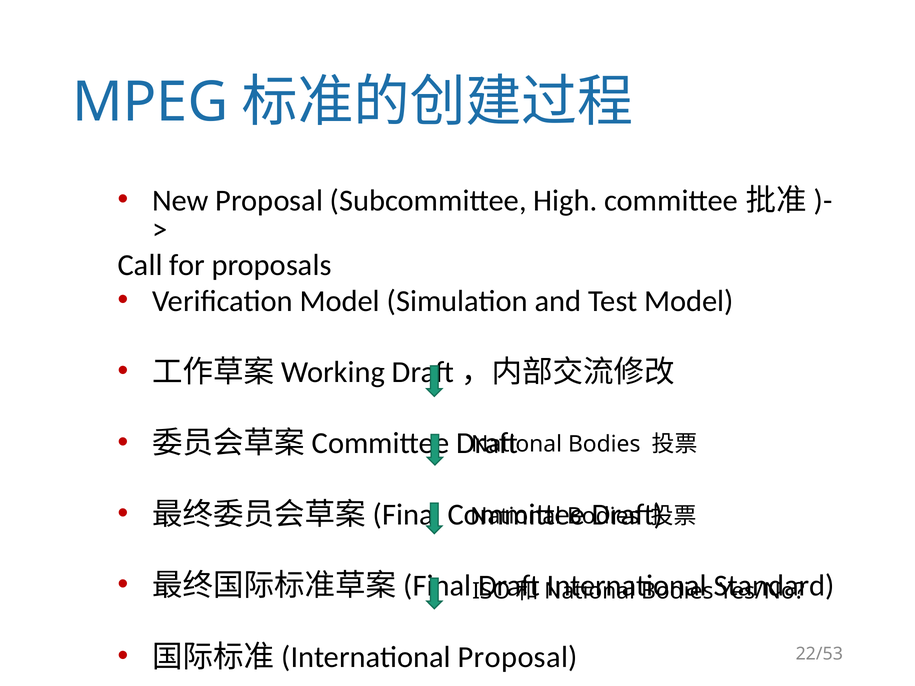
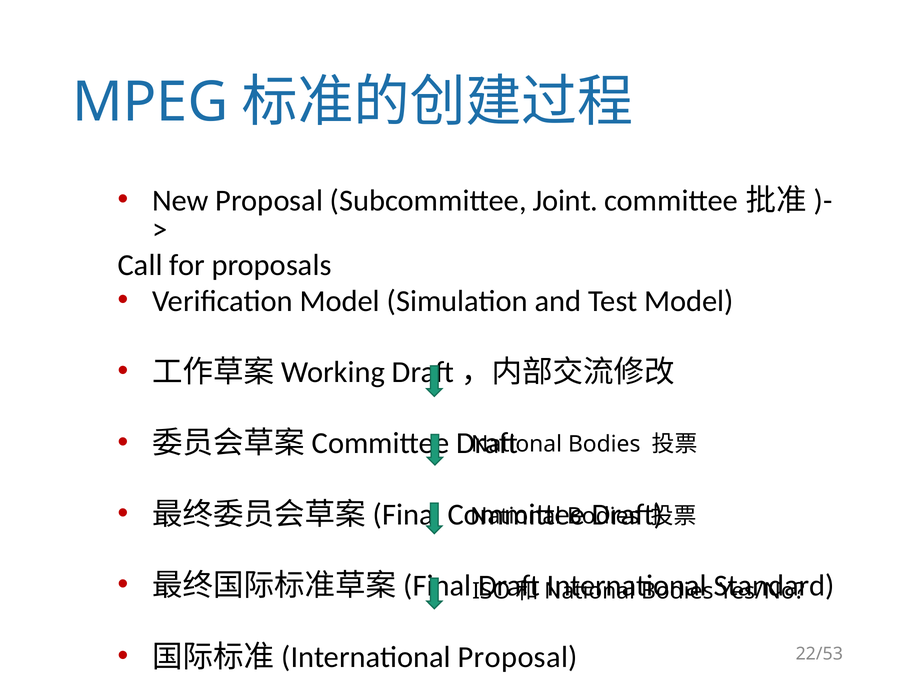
High: High -> Joint
